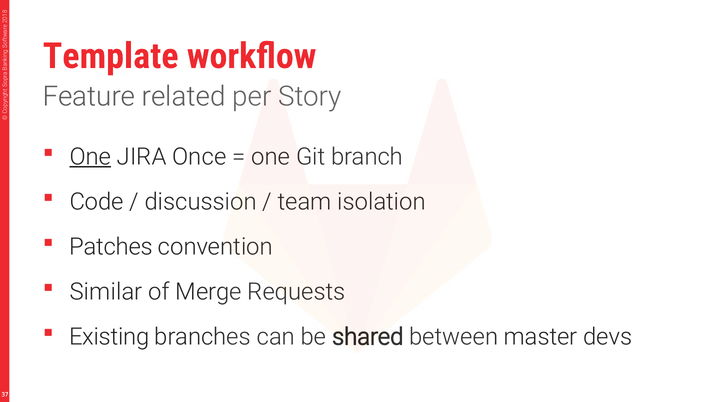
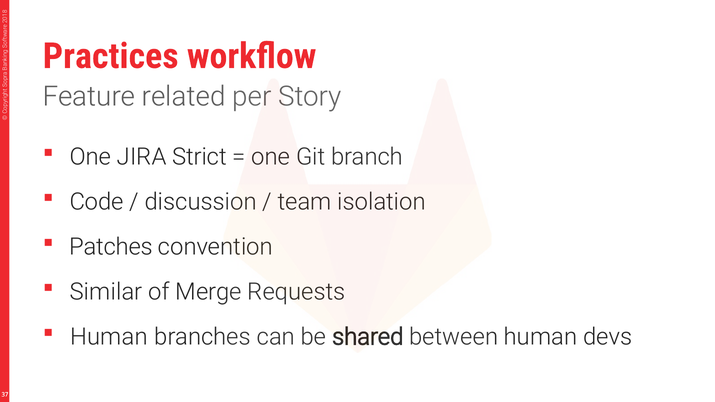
Template: Template -> Practices
One at (90, 157) underline: present -> none
Once: Once -> Strict
Existing at (109, 337): Existing -> Human
master at (541, 337): master -> human
